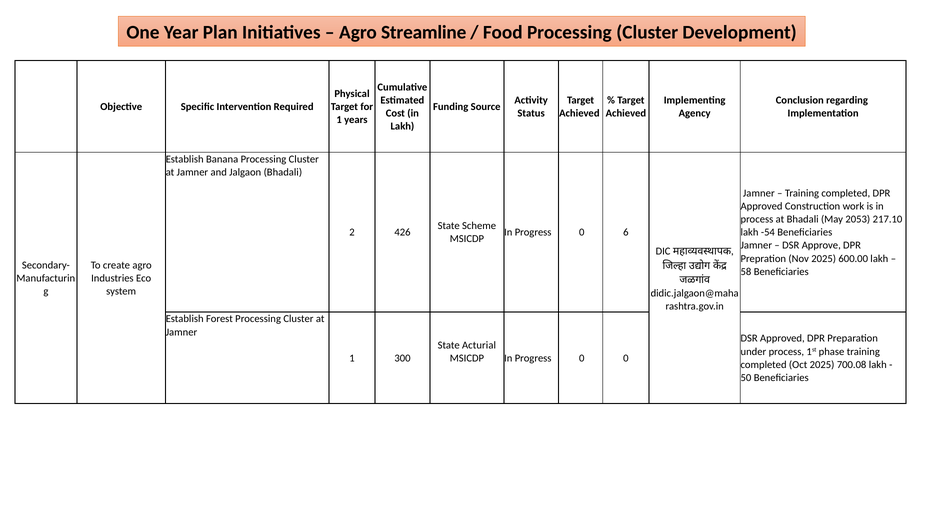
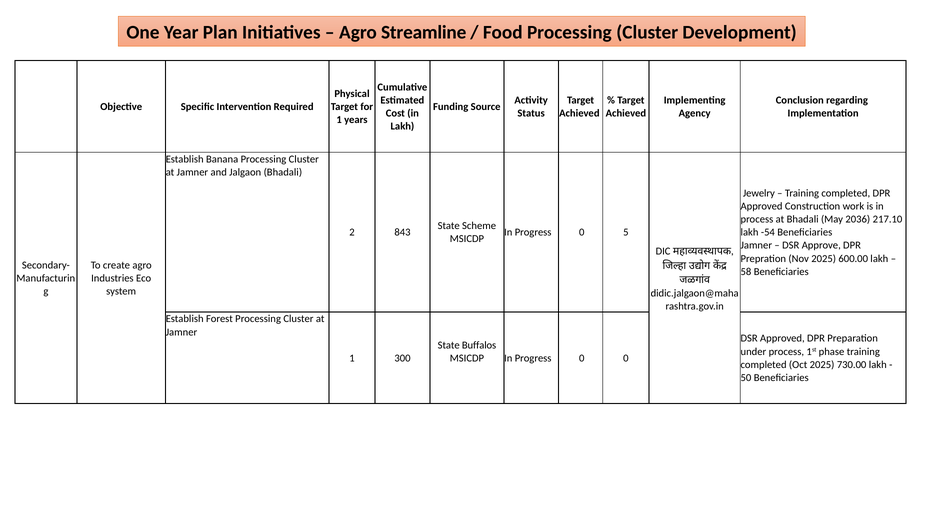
Jamner at (759, 193): Jamner -> Jewelry
2053: 2053 -> 2036
426: 426 -> 843
6: 6 -> 5
Acturial: Acturial -> Buffalos
700.08: 700.08 -> 730.00
